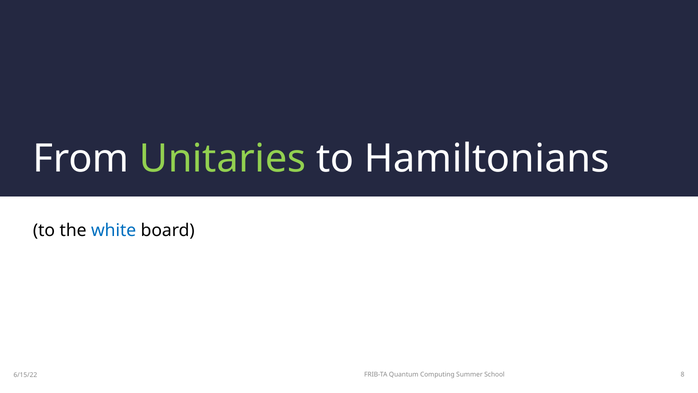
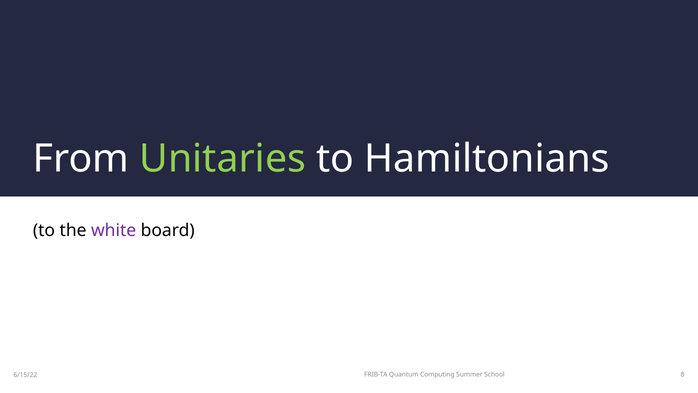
white colour: blue -> purple
